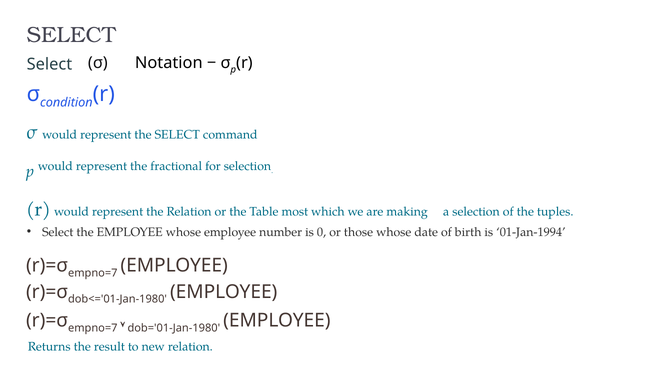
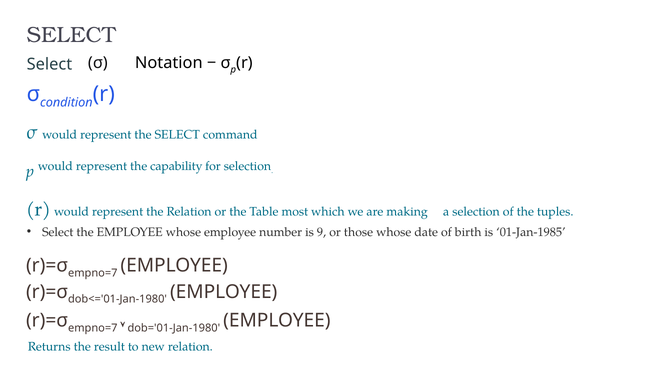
fractional: fractional -> capability
0: 0 -> 9
01-Jan-1994: 01-Jan-1994 -> 01-Jan-1985
